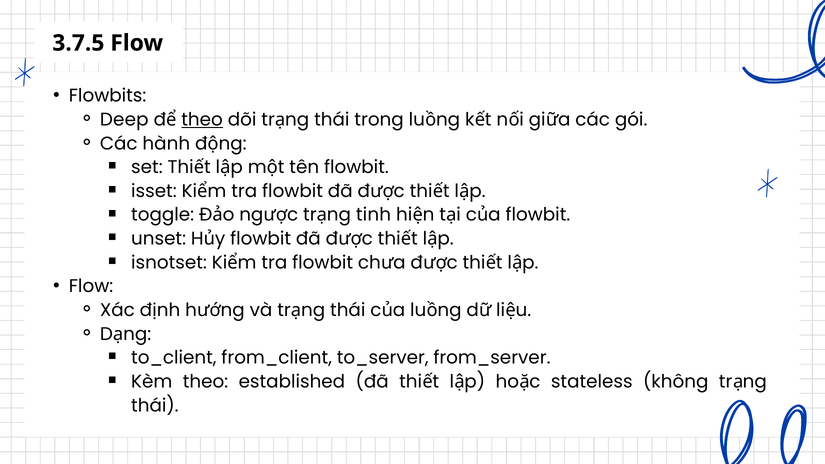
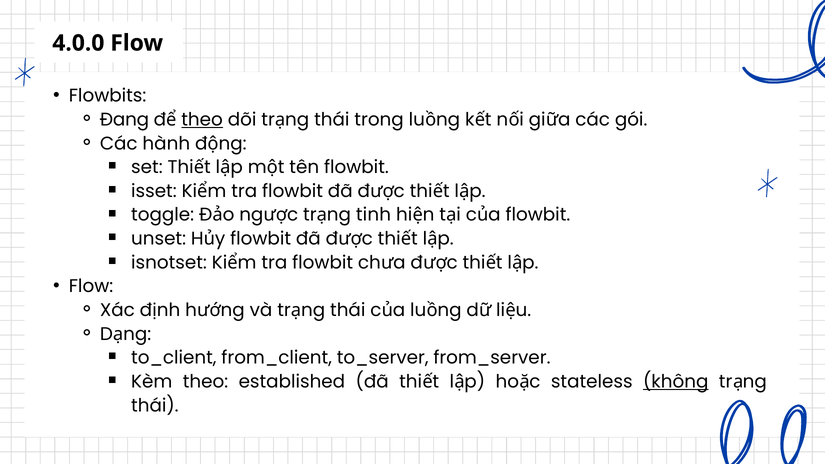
3.7.5: 3.7.5 -> 4.0.0
Deep: Deep -> Đang
không underline: none -> present
